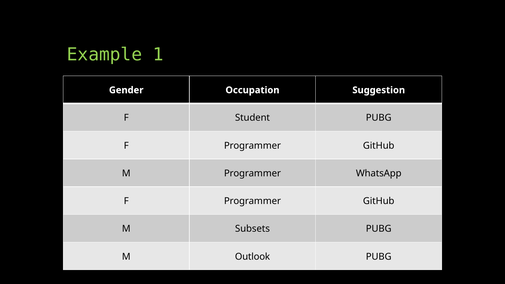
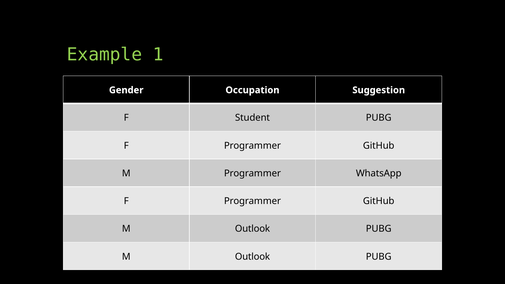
Subsets at (252, 229): Subsets -> Outlook
